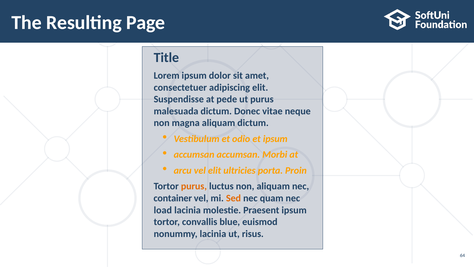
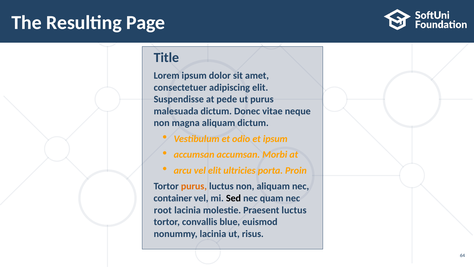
Sed colour: orange -> black
load: load -> root
Praesent ipsum: ipsum -> luctus
